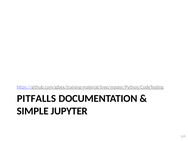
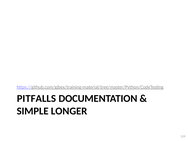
JUPYTER: JUPYTER -> LONGER
